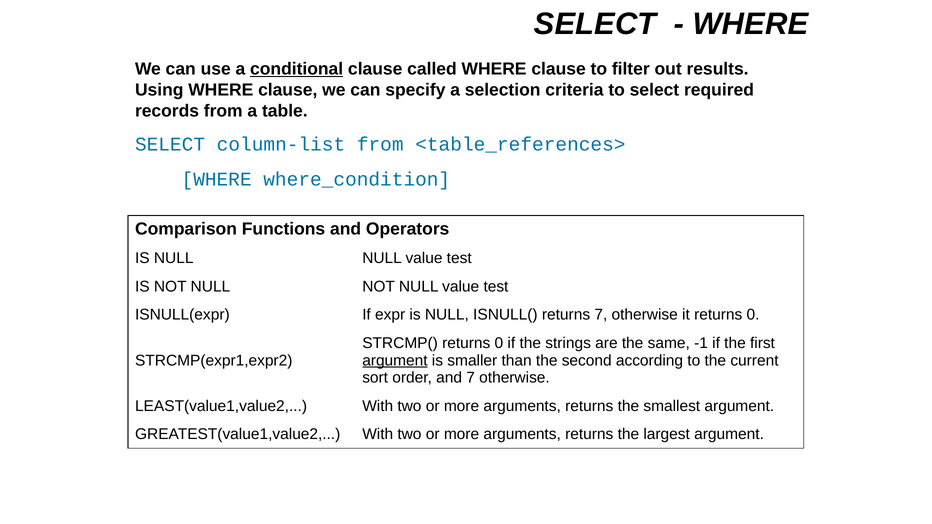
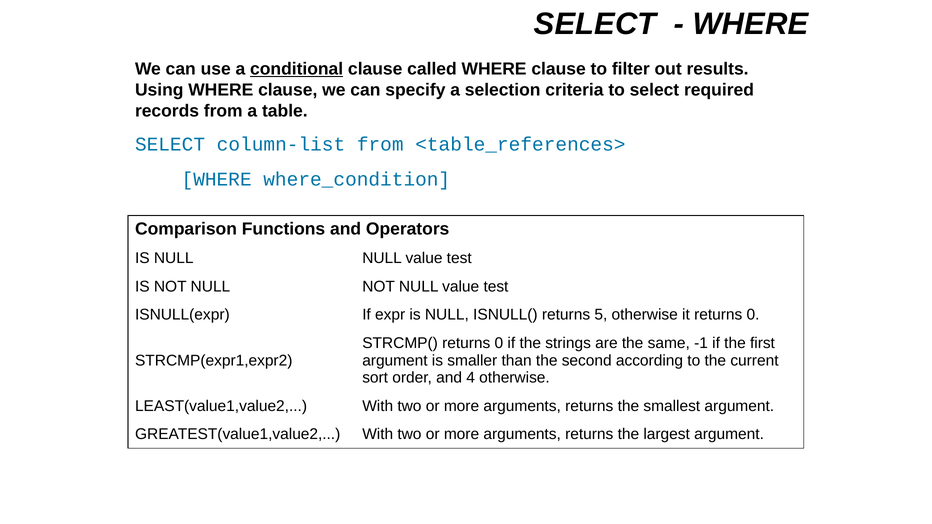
returns 7: 7 -> 5
argument at (395, 361) underline: present -> none
and 7: 7 -> 4
